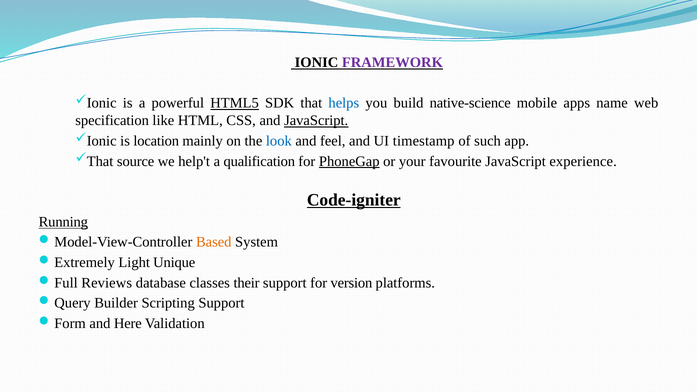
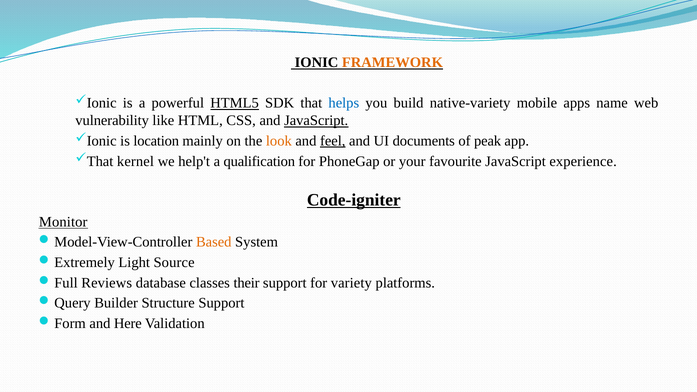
FRAMEWORK colour: purple -> orange
native-science: native-science -> native-variety
specification: specification -> vulnerability
look colour: blue -> orange
feel underline: none -> present
timestamp: timestamp -> documents
such: such -> peak
source: source -> kernel
PhoneGap underline: present -> none
Running: Running -> Monitor
Unique: Unique -> Source
version: version -> variety
Scripting: Scripting -> Structure
